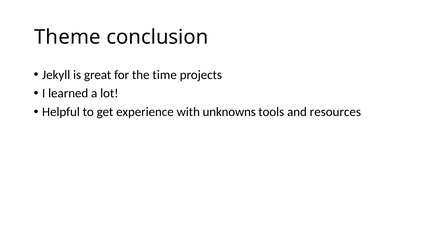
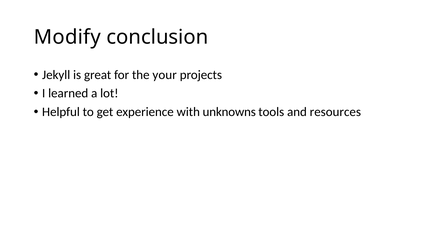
Theme: Theme -> Modify
time: time -> your
